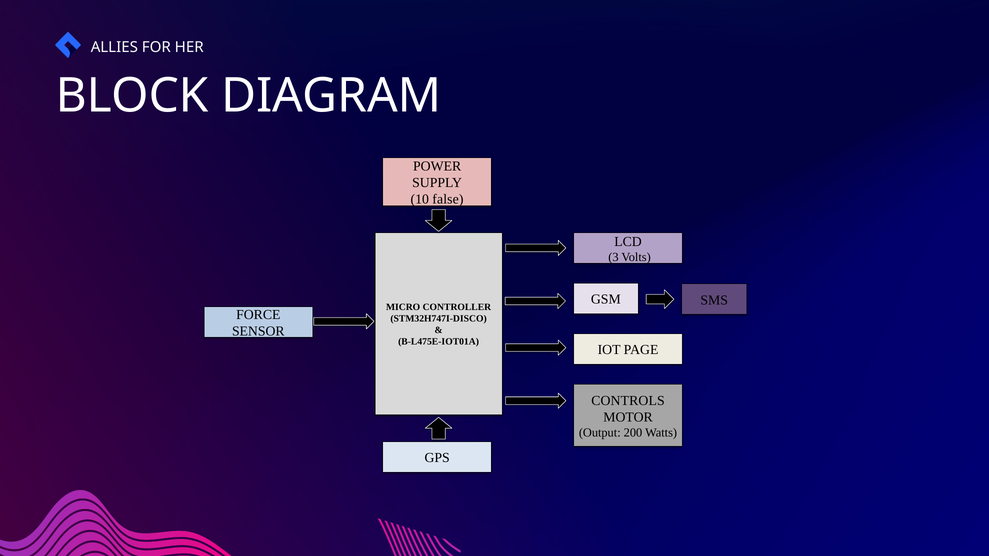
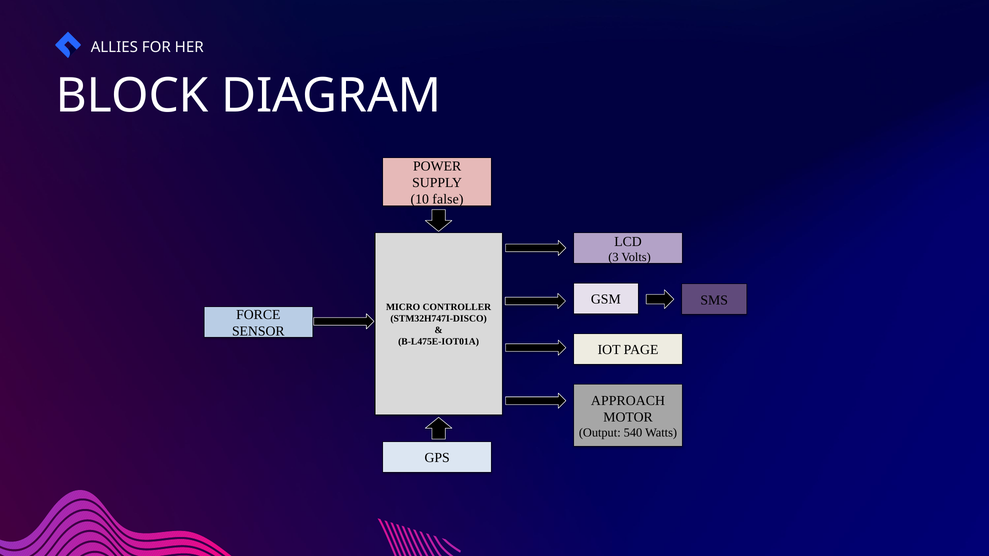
CONTROLS: CONTROLS -> APPROACH
200: 200 -> 540
